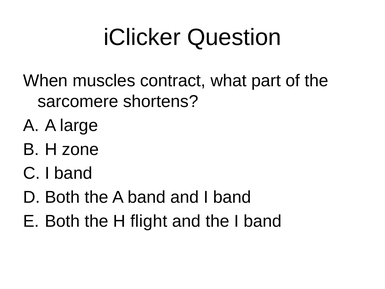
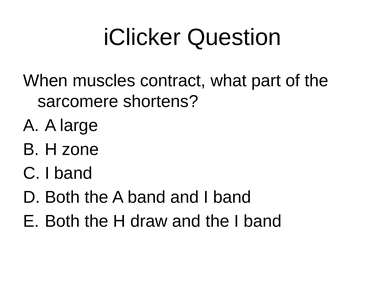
flight: flight -> draw
